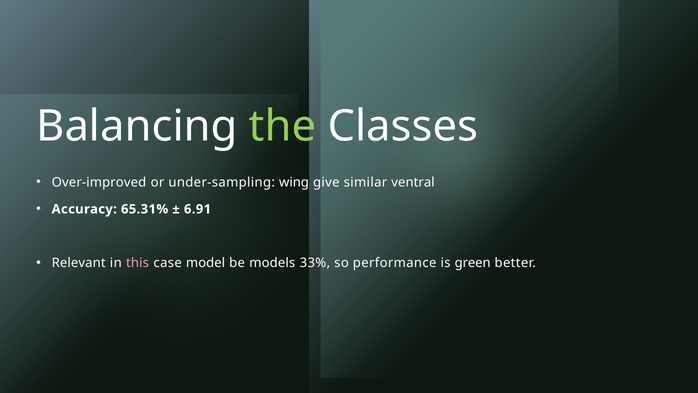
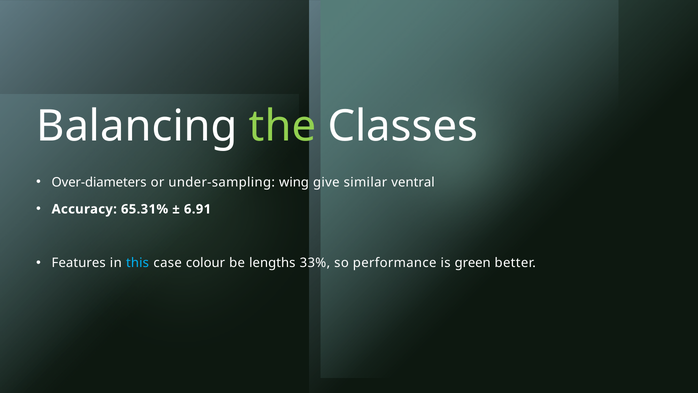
Over-improved: Over-improved -> Over-diameters
Relevant: Relevant -> Features
this colour: pink -> light blue
model: model -> colour
models: models -> lengths
